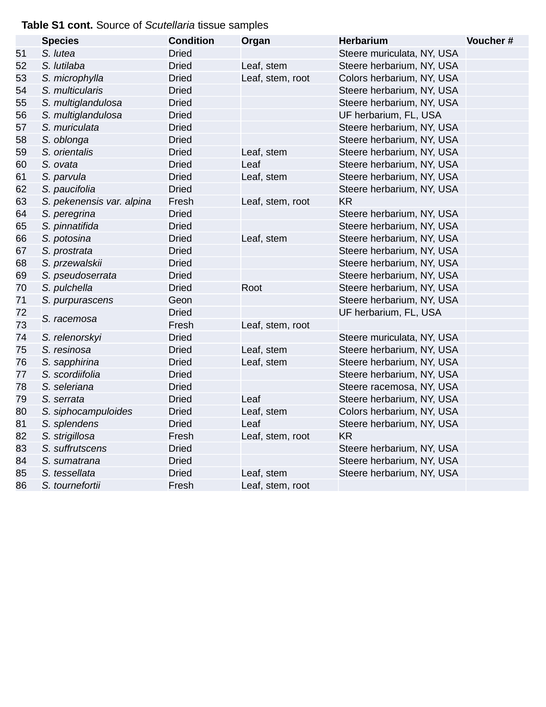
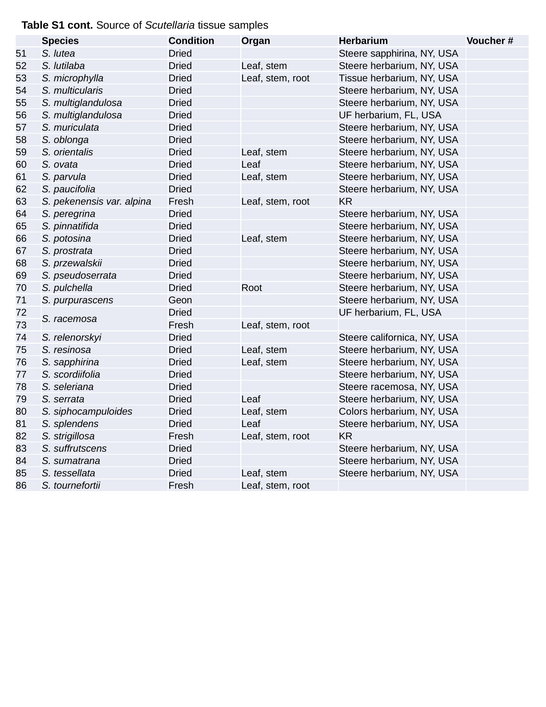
lutea Dried Steere muriculata: muriculata -> sapphirina
root Colors: Colors -> Tissue
relenorskyi Dried Steere muriculata: muriculata -> californica
